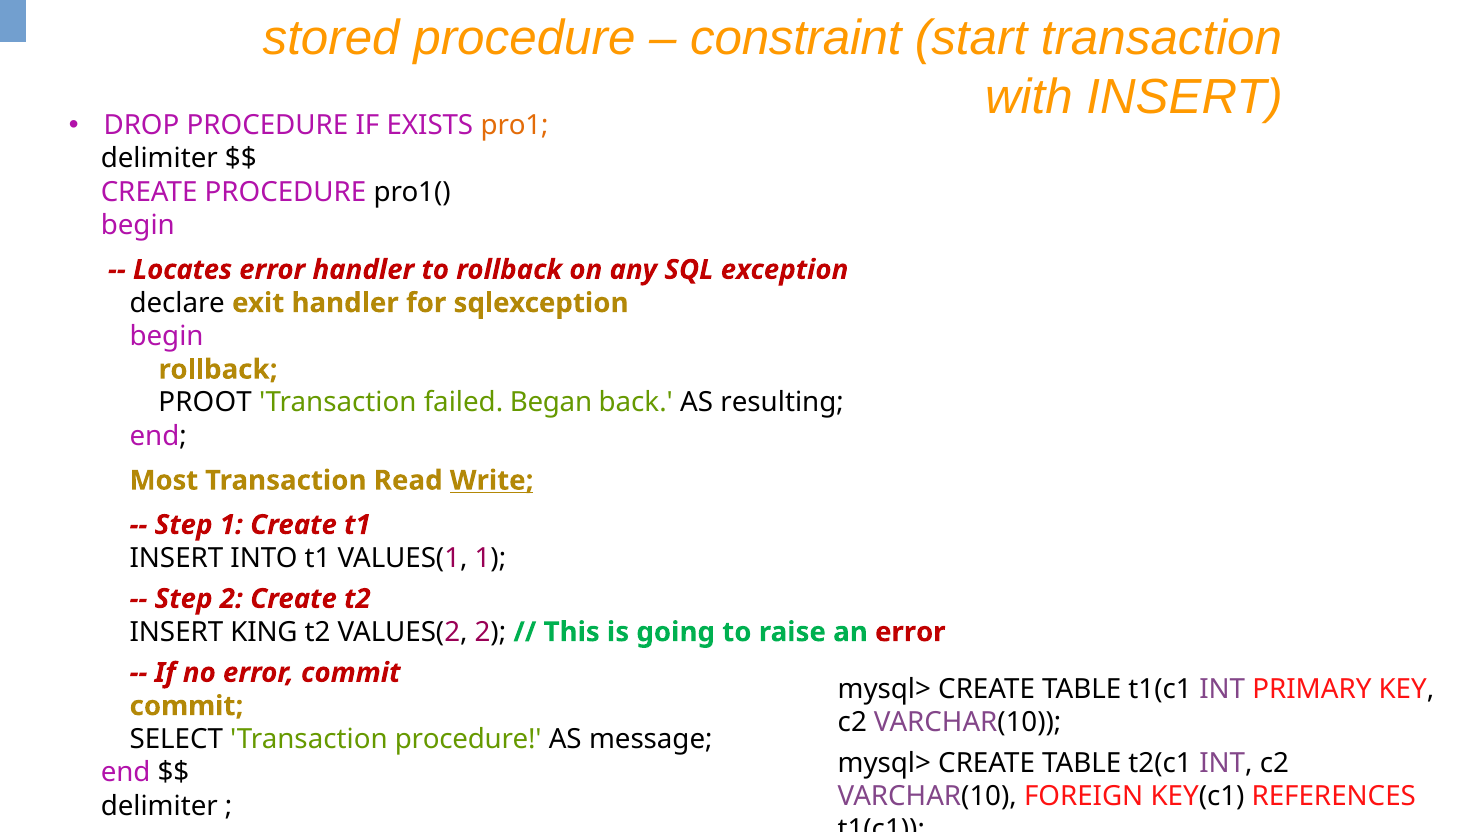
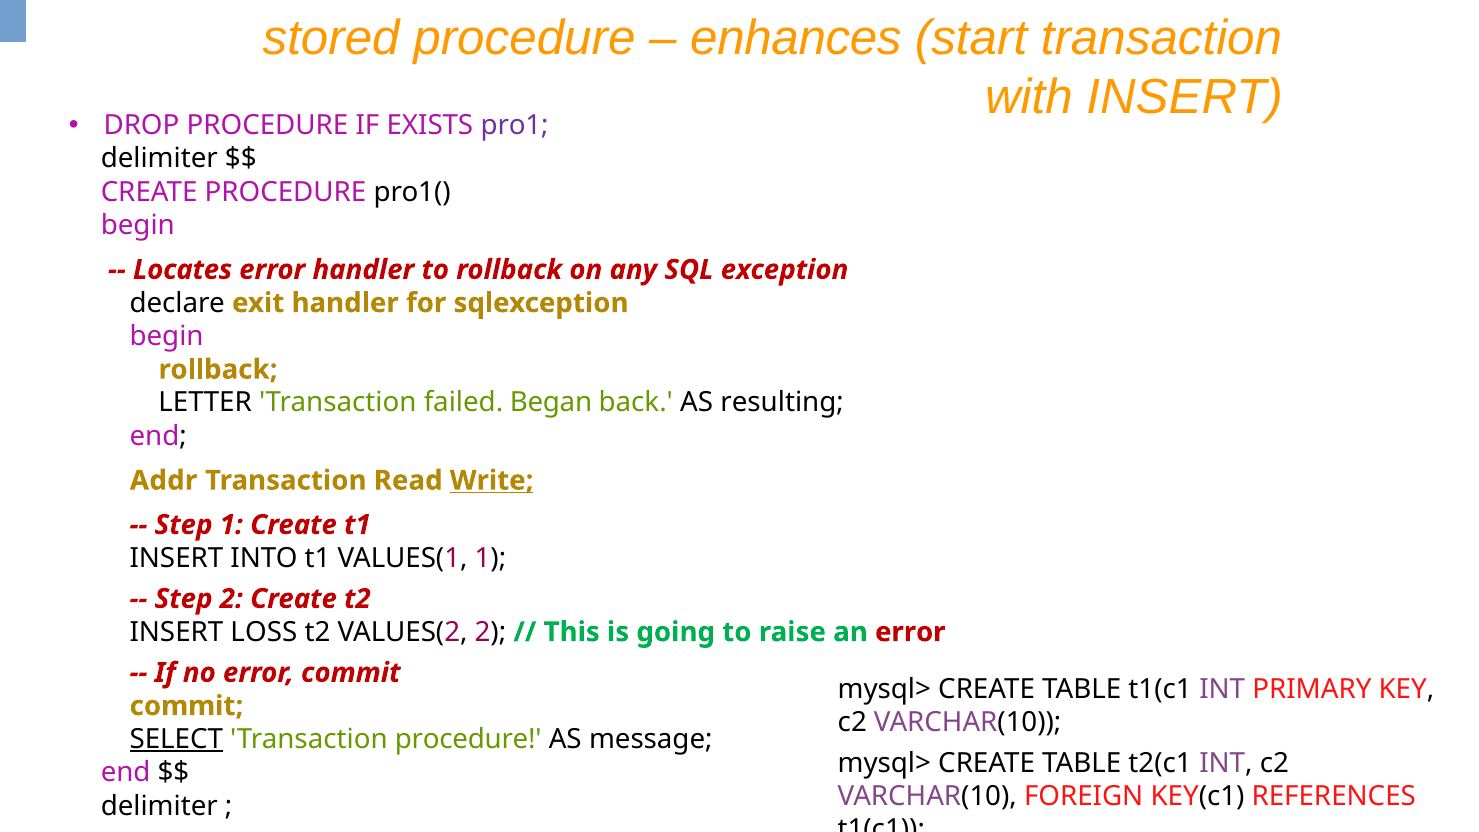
constraint: constraint -> enhances
pro1 colour: orange -> purple
PROOT: PROOT -> LETTER
Most: Most -> Addr
KING: KING -> LOSS
SELECT underline: none -> present
